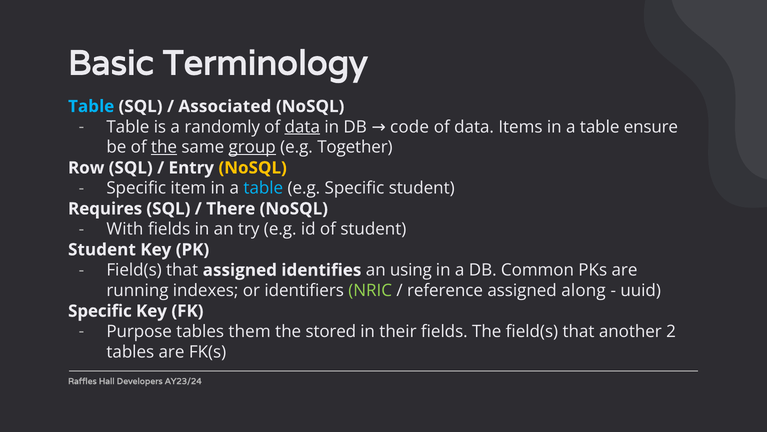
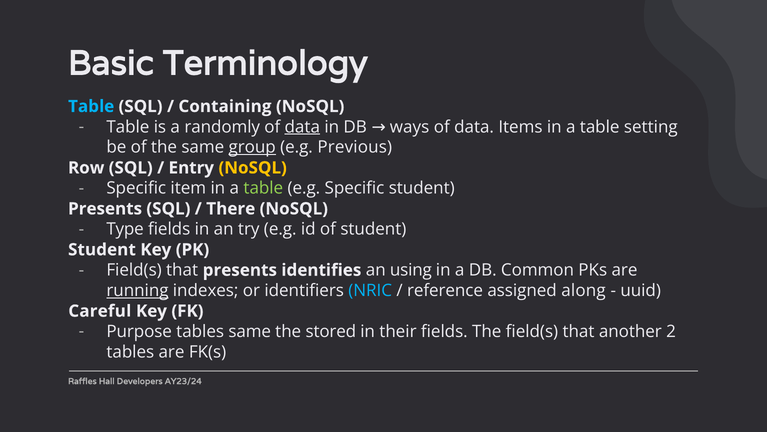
Associated: Associated -> Containing
code: code -> ways
ensure: ensure -> setting
the at (164, 147) underline: present -> none
Together: Together -> Previous
table at (263, 188) colour: light blue -> light green
Requires at (105, 209): Requires -> Presents
With: With -> Type
that assigned: assigned -> presents
running underline: none -> present
NRIC colour: light green -> light blue
Specific at (100, 311): Specific -> Careful
tables them: them -> same
